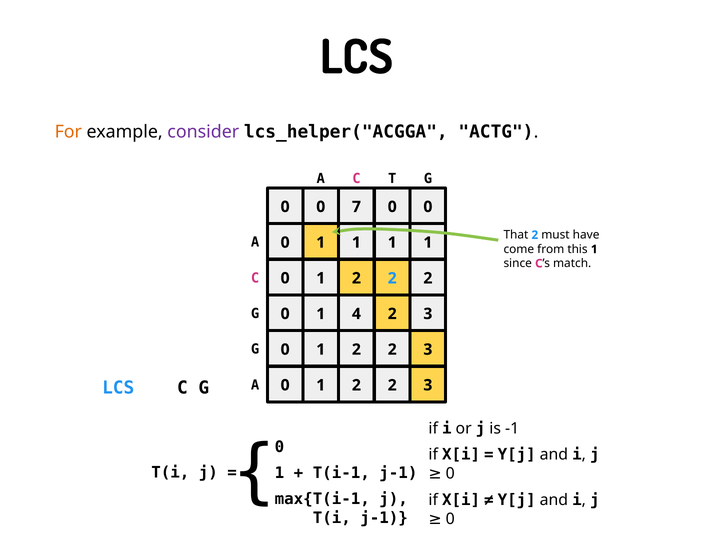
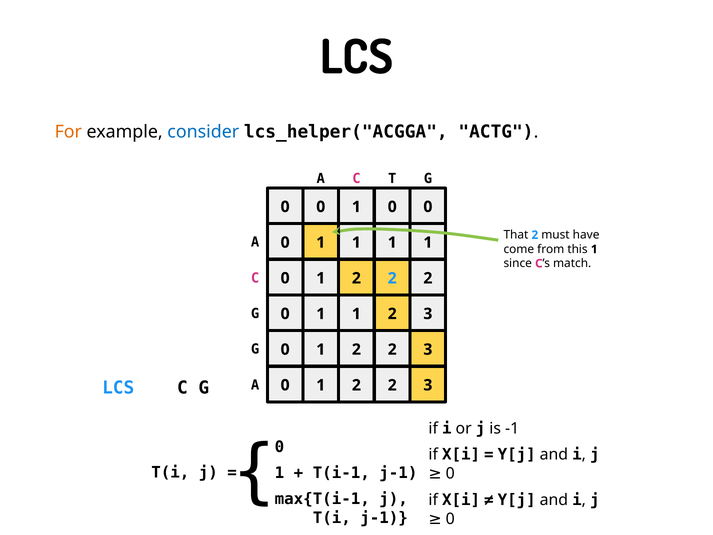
consider colour: purple -> blue
7 at (356, 207): 7 -> 1
4 at (356, 314): 4 -> 1
